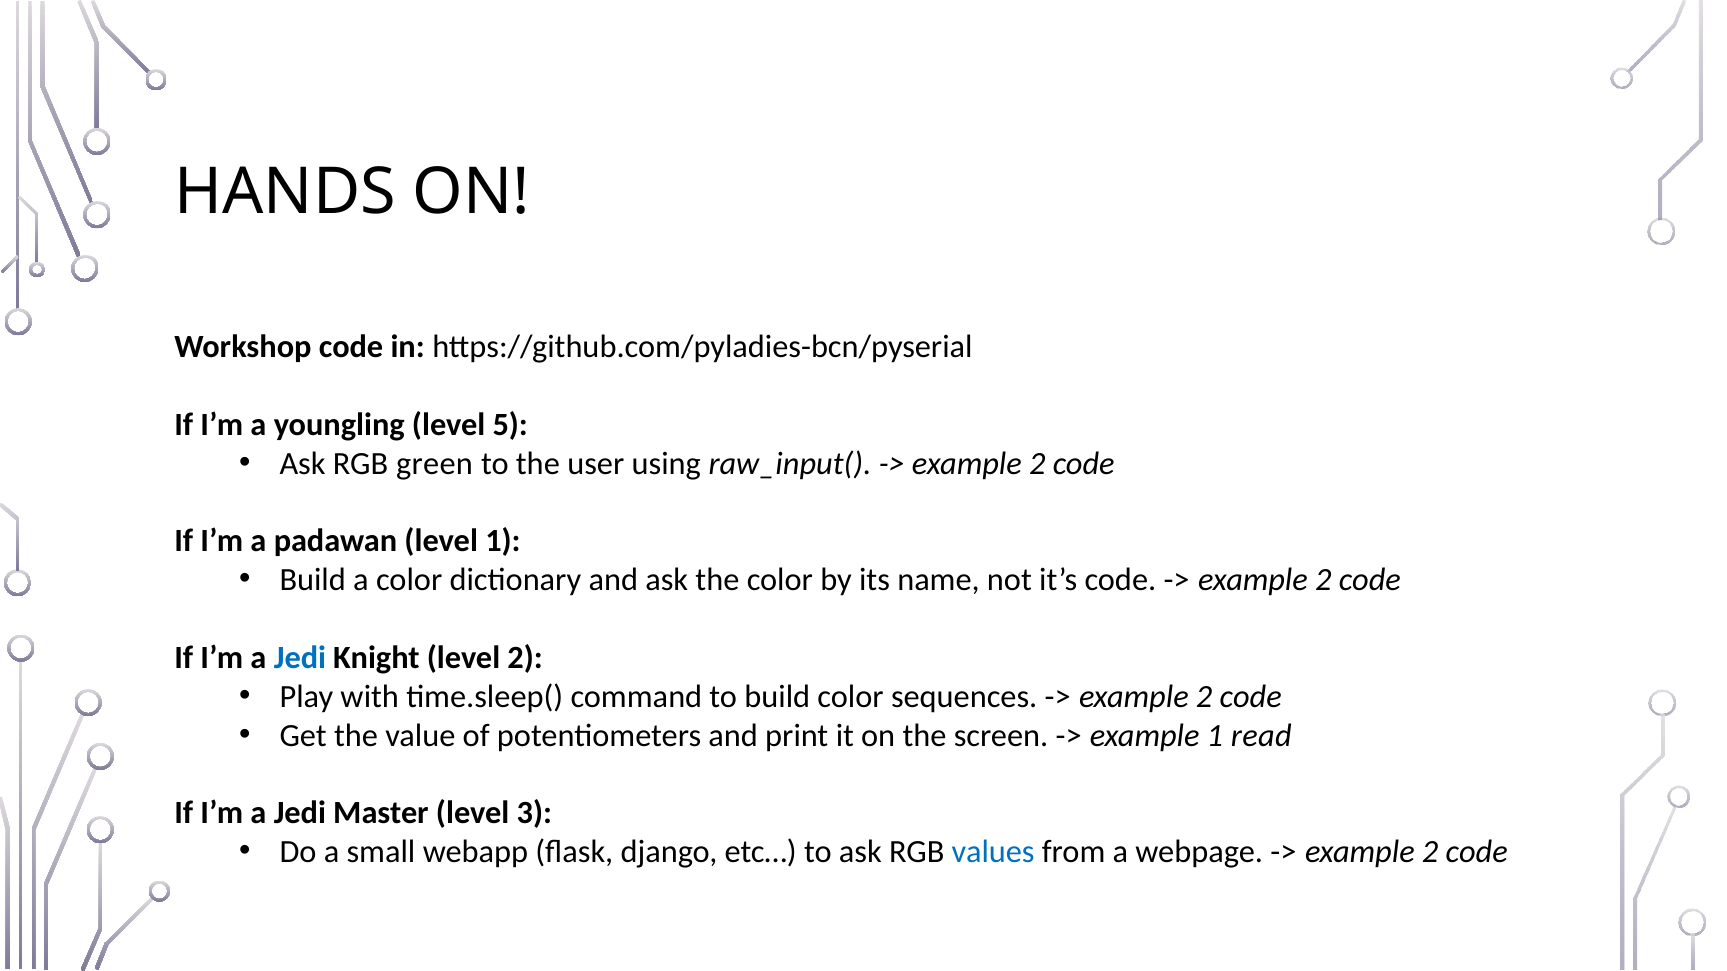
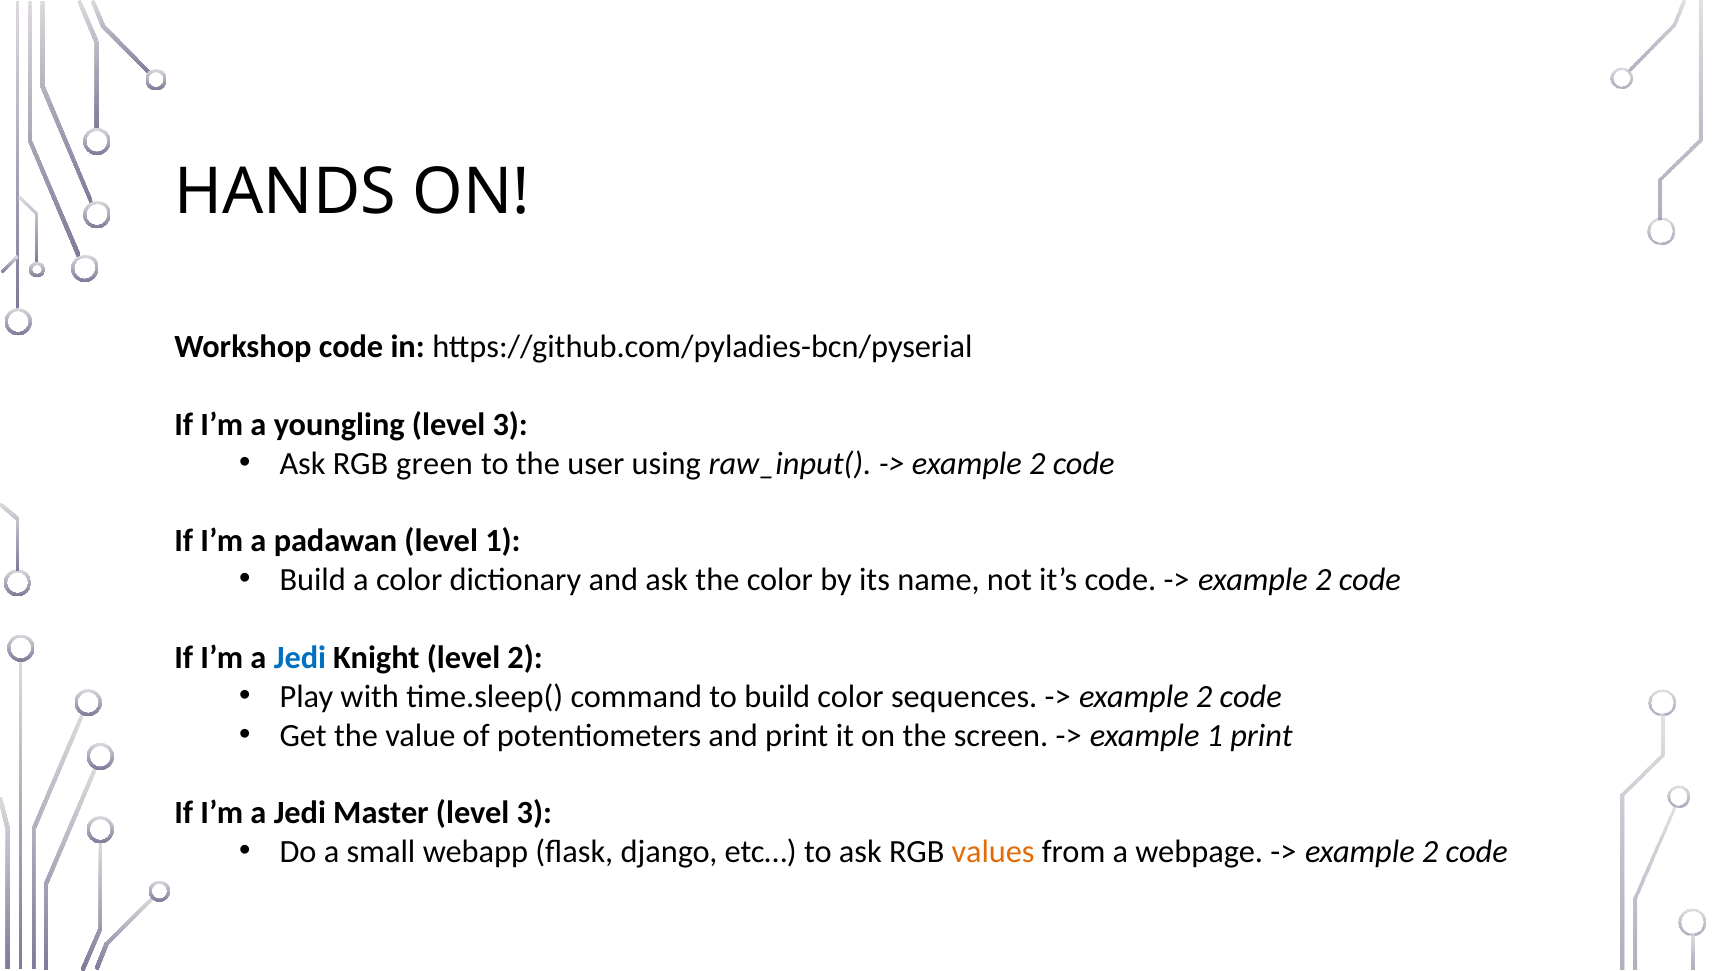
youngling level 5: 5 -> 3
1 read: read -> print
values colour: blue -> orange
